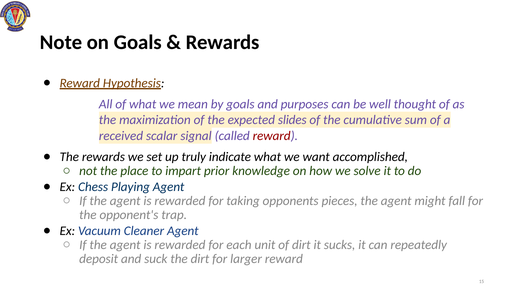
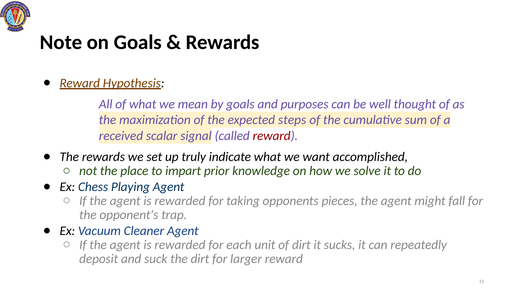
slides: slides -> steps
